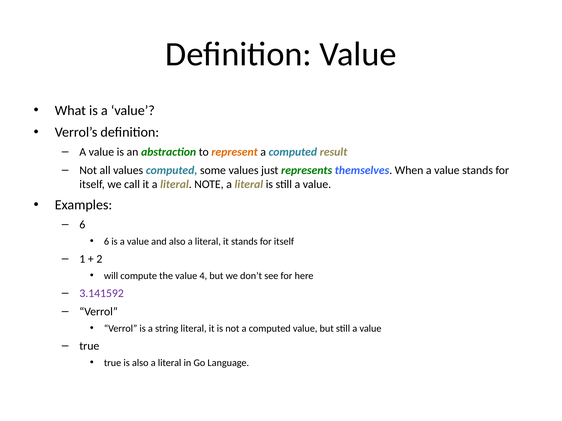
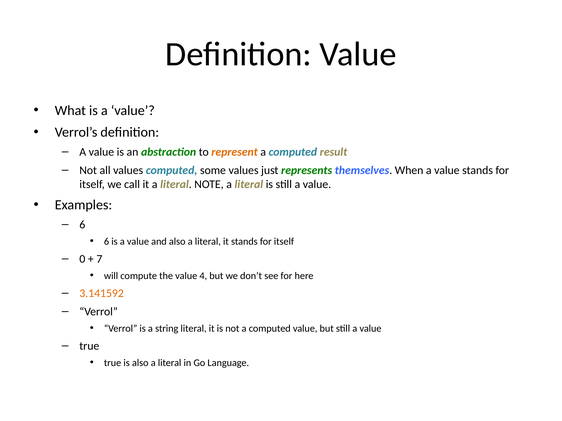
1: 1 -> 0
2: 2 -> 7
3.141592 colour: purple -> orange
